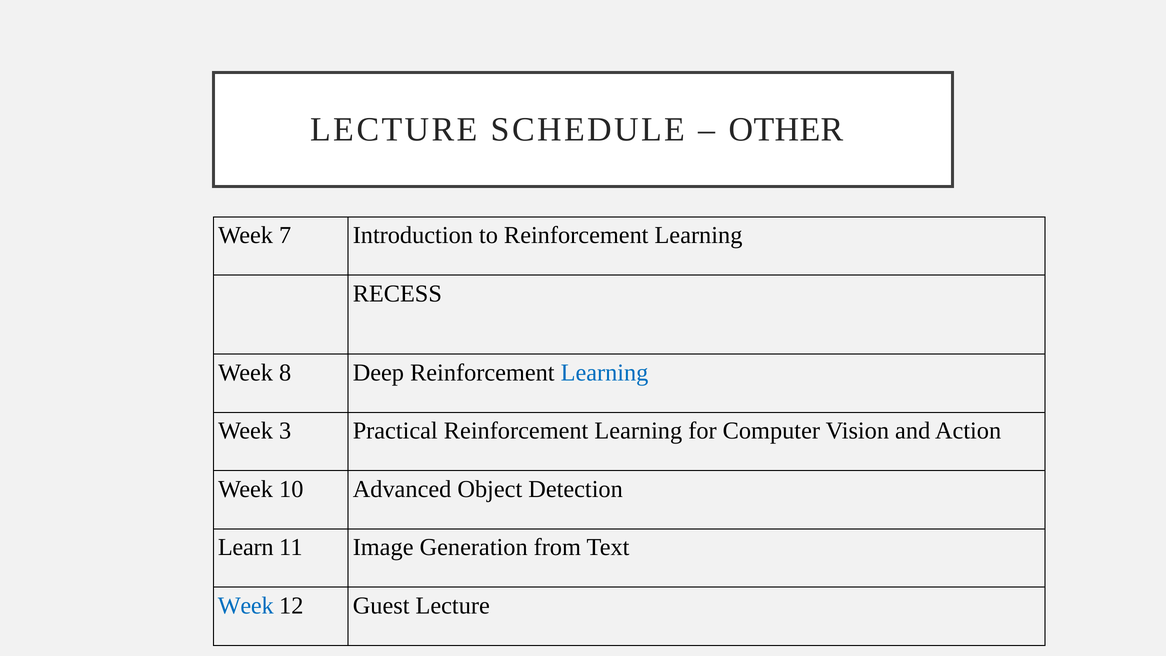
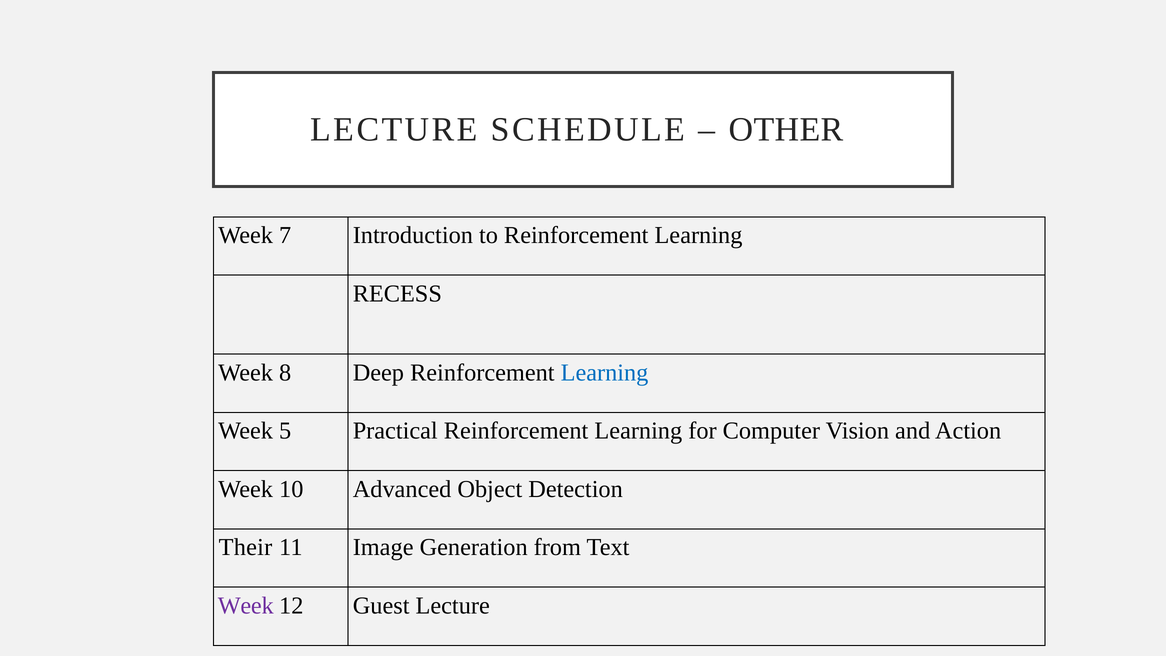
3: 3 -> 5
Learn: Learn -> Their
Week at (246, 606) colour: blue -> purple
